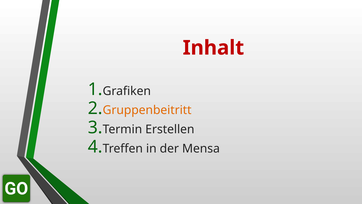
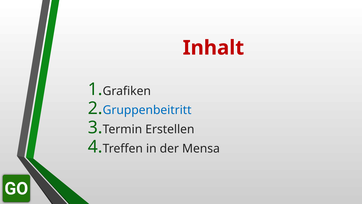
Gruppenbeitritt colour: orange -> blue
